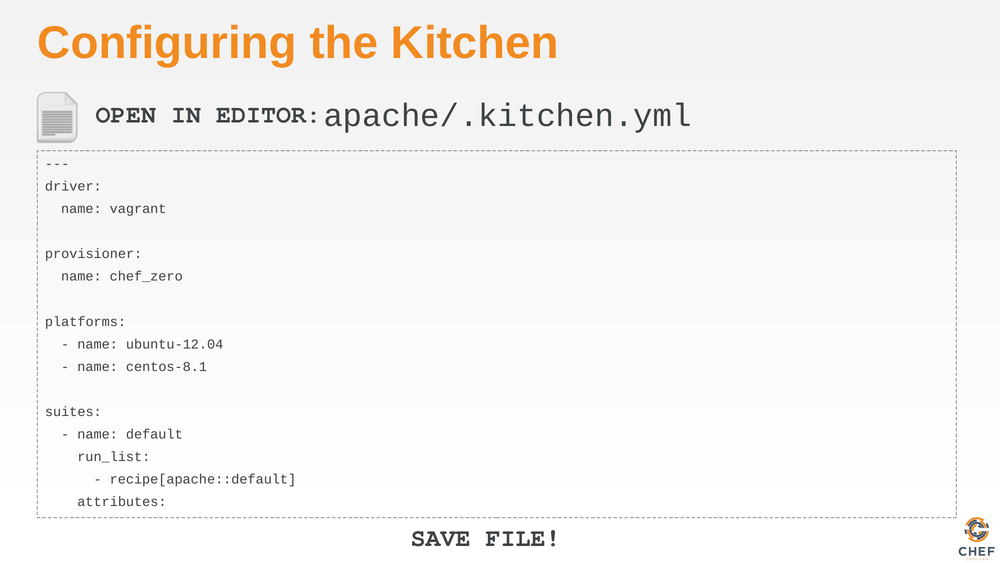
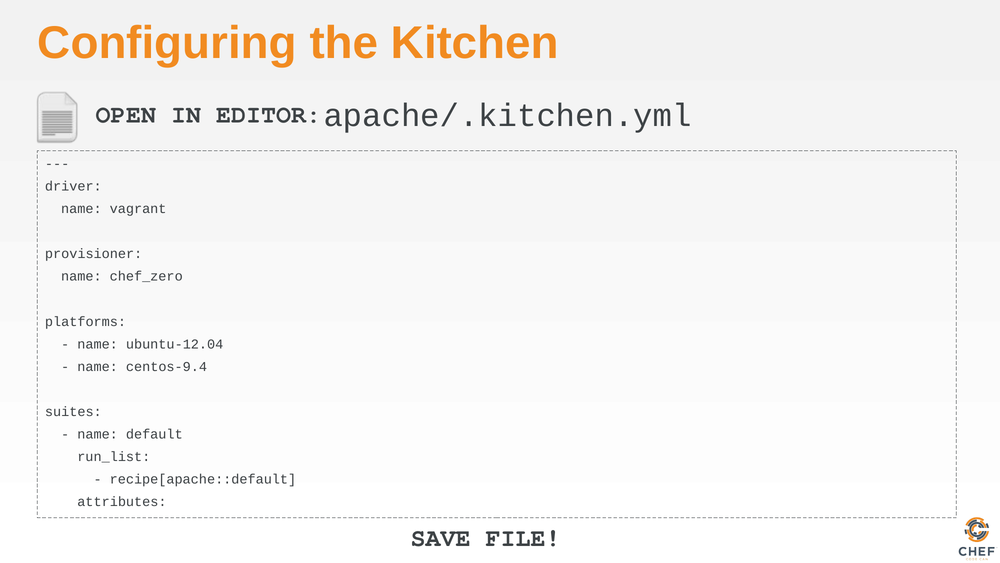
centos-8.1: centos-8.1 -> centos-9.4
